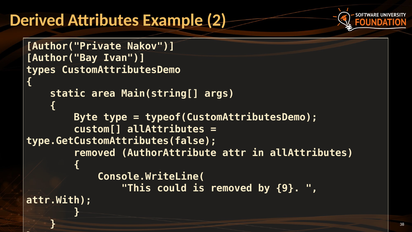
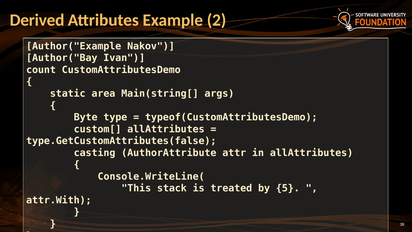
Author("Private: Author("Private -> Author("Example
types: types -> count
removed at (95, 153): removed -> casting
could: could -> stack
is removed: removed -> treated
9: 9 -> 5
